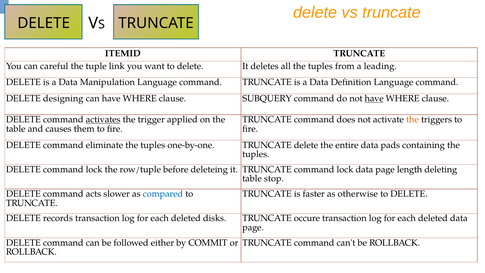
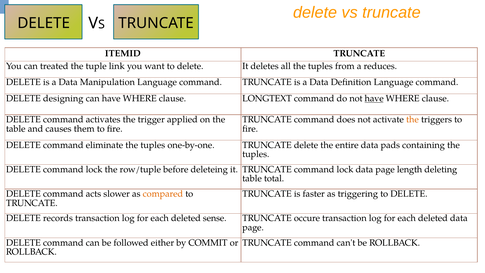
careful: careful -> treated
leading: leading -> reduces
SUBQUERY: SUBQUERY -> LONGTEXT
activates underline: present -> none
stop: stop -> total
compared colour: blue -> orange
otherwise: otherwise -> triggering
disks: disks -> sense
